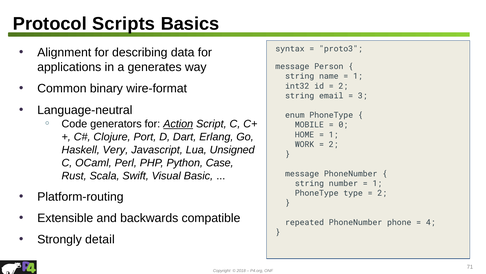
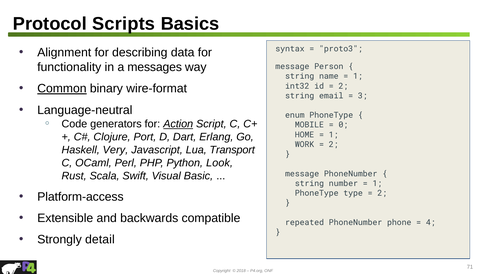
applications: applications -> functionality
generates: generates -> messages
Common underline: none -> present
Unsigned: Unsigned -> Transport
Case: Case -> Look
Platform-routing: Platform-routing -> Platform-access
